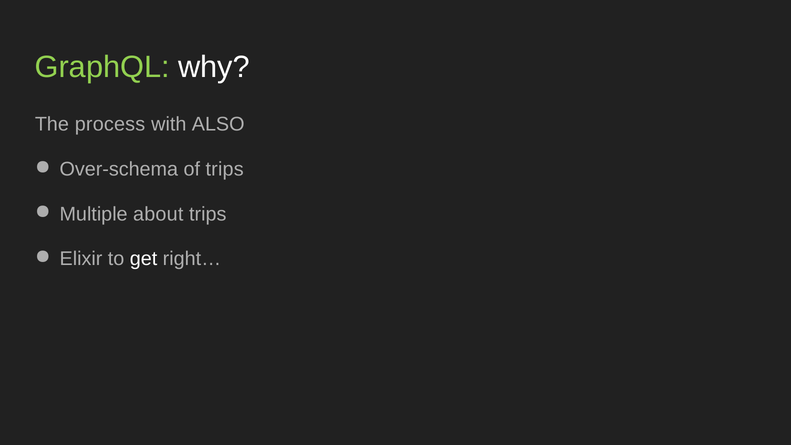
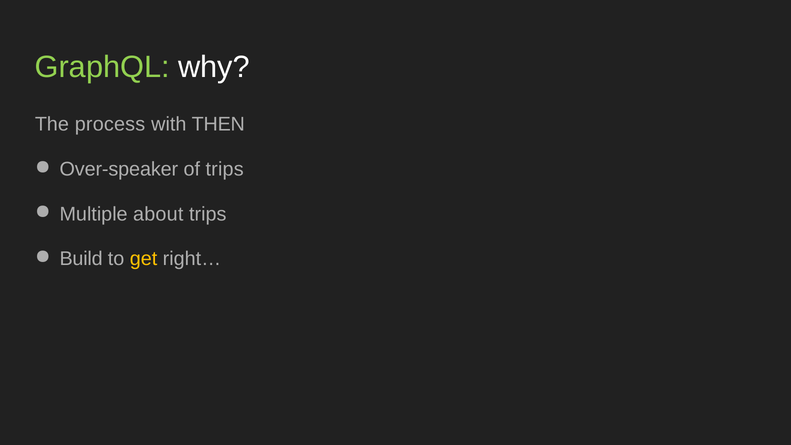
ALSO: ALSO -> THEN
Over-schema: Over-schema -> Over-speaker
Elixir: Elixir -> Build
get colour: white -> yellow
